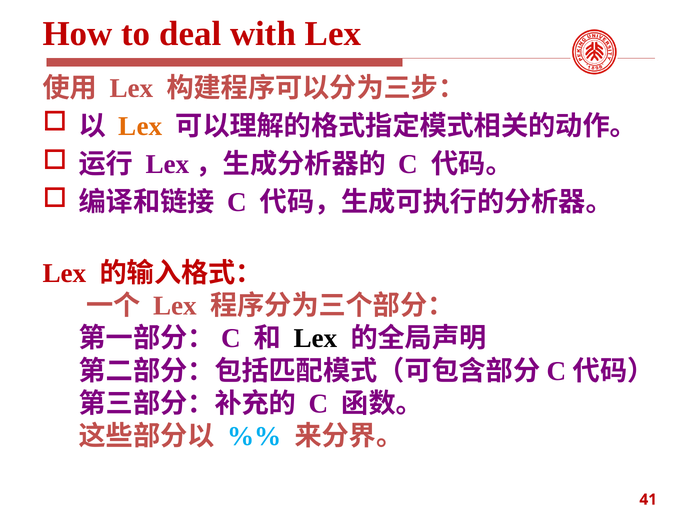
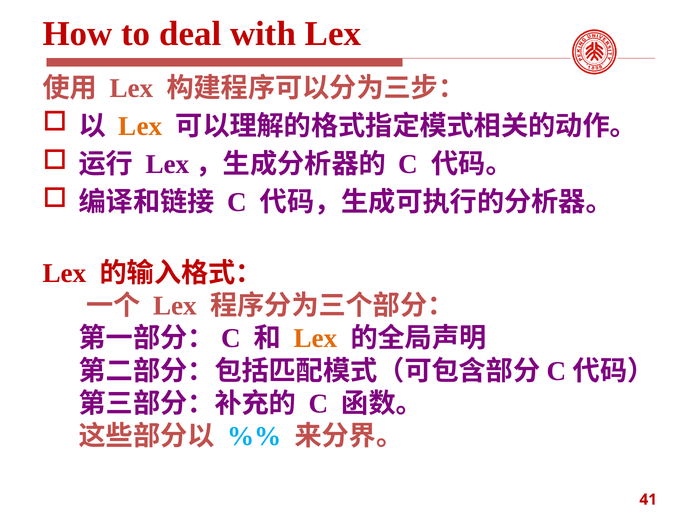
Lex at (315, 339) colour: black -> orange
